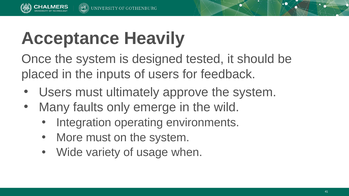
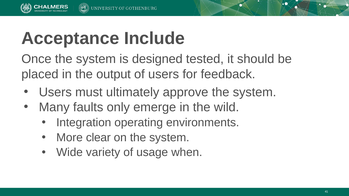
Heavily: Heavily -> Include
inputs: inputs -> output
More must: must -> clear
